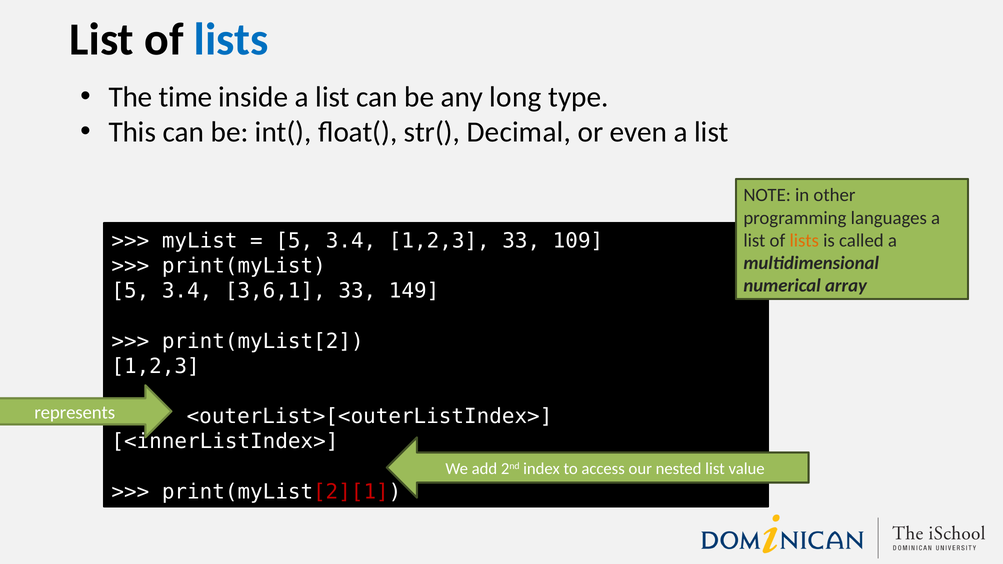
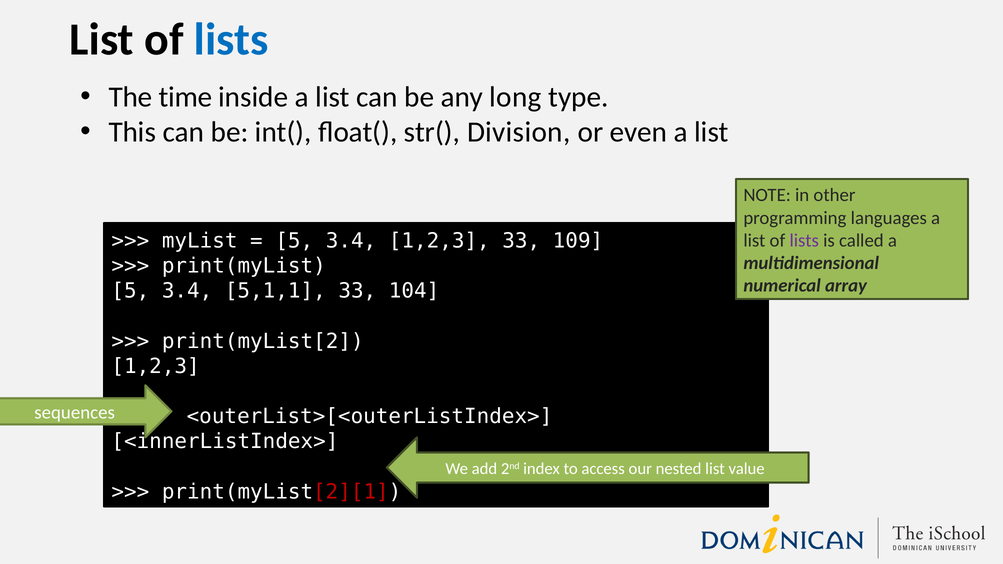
Decimal: Decimal -> Division
lists at (804, 240) colour: orange -> purple
3,6,1: 3,6,1 -> 5,1,1
149: 149 -> 104
represents: represents -> sequences
